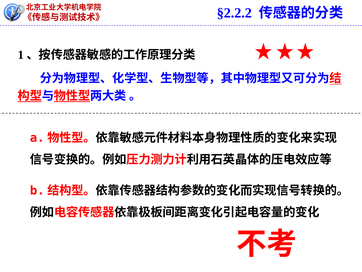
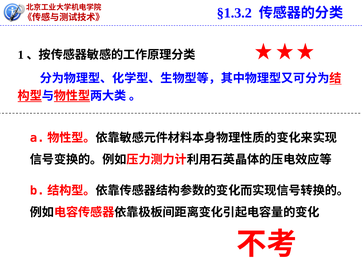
§2.2.2: §2.2.2 -> §1.3.2
